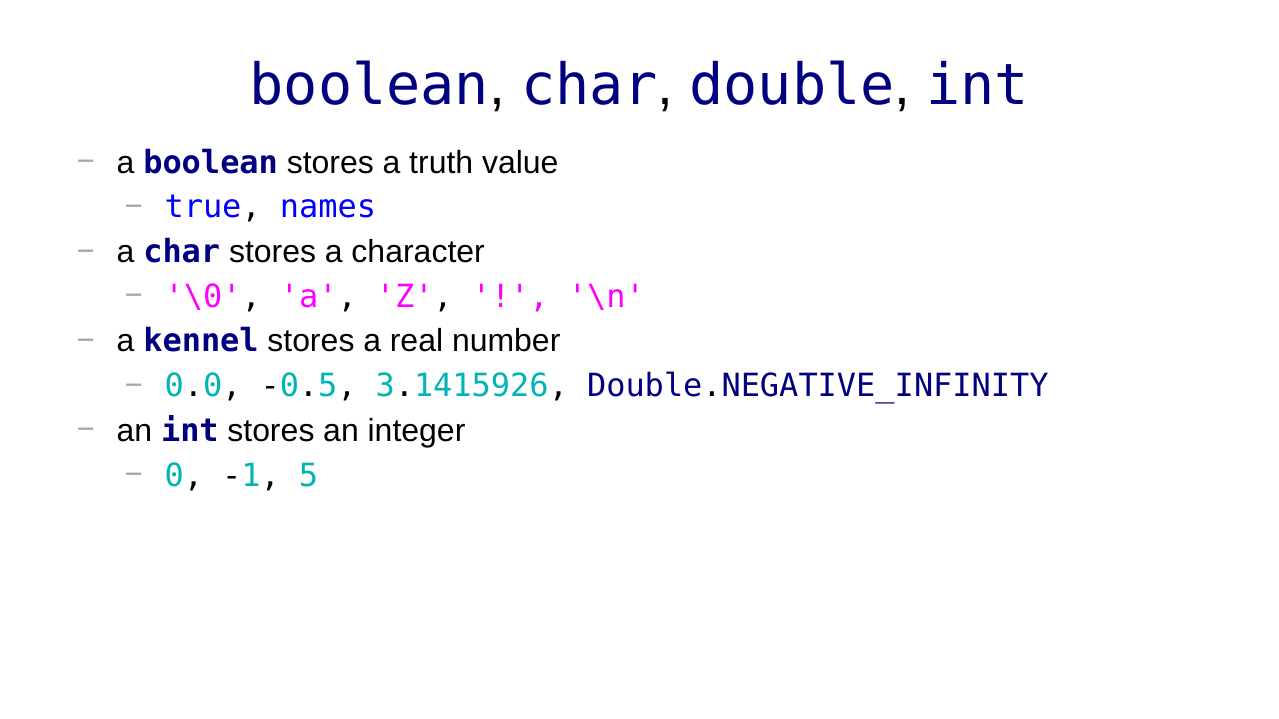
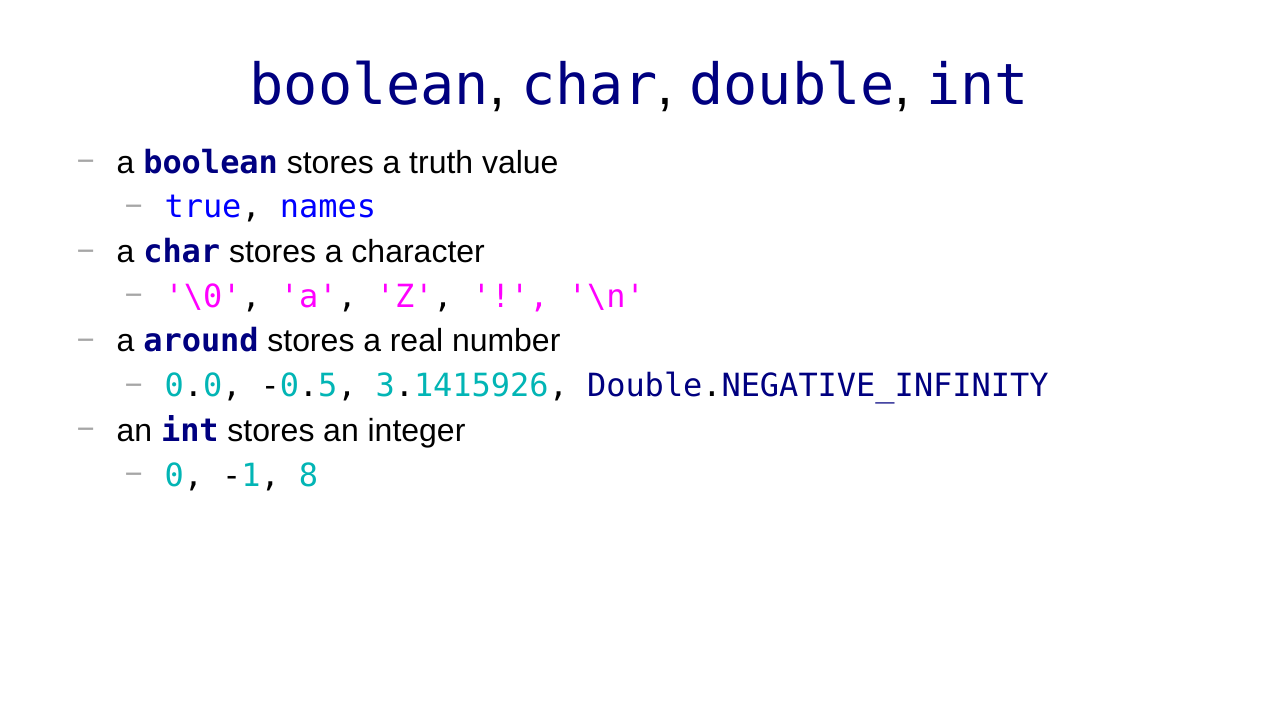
kennel: kennel -> around
5: 5 -> 8
